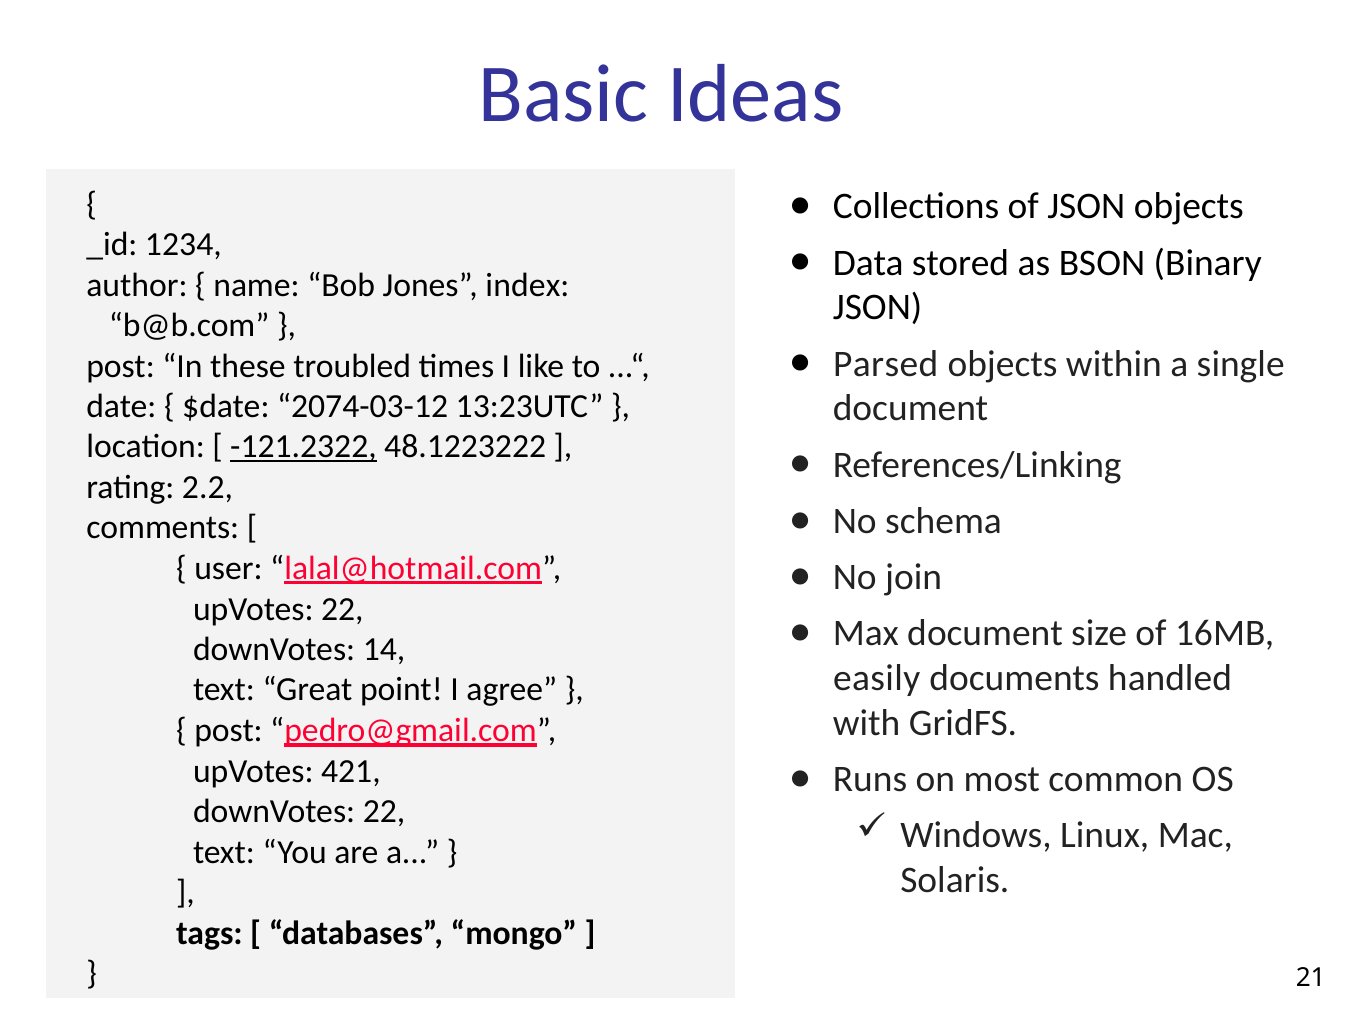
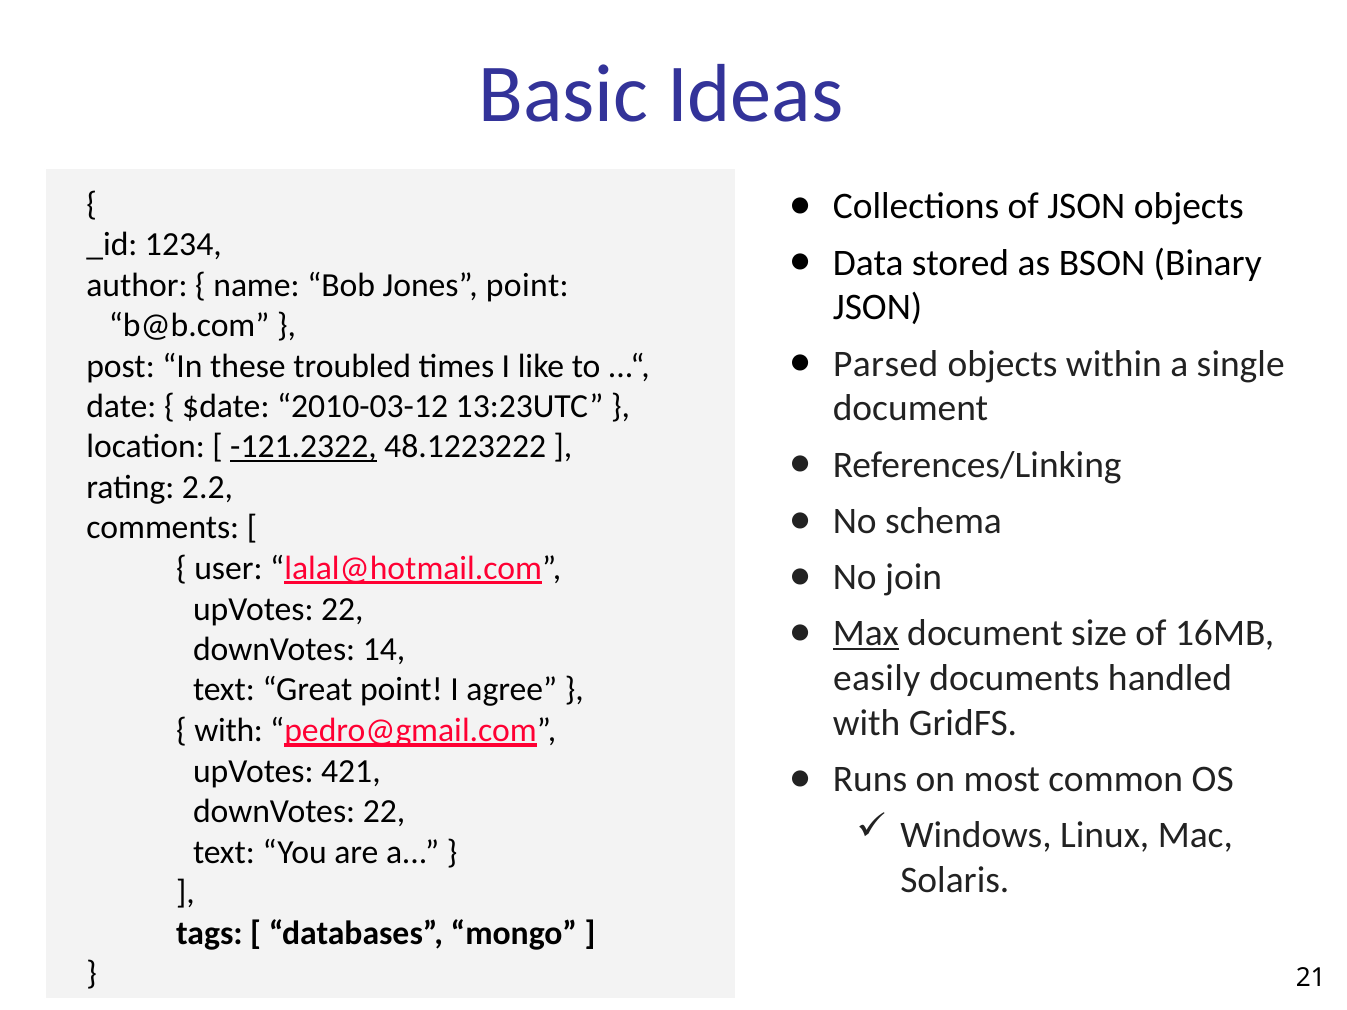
Jones index: index -> point
2074-03-12: 2074-03-12 -> 2010-03-12
Max underline: none -> present
post at (229, 730): post -> with
